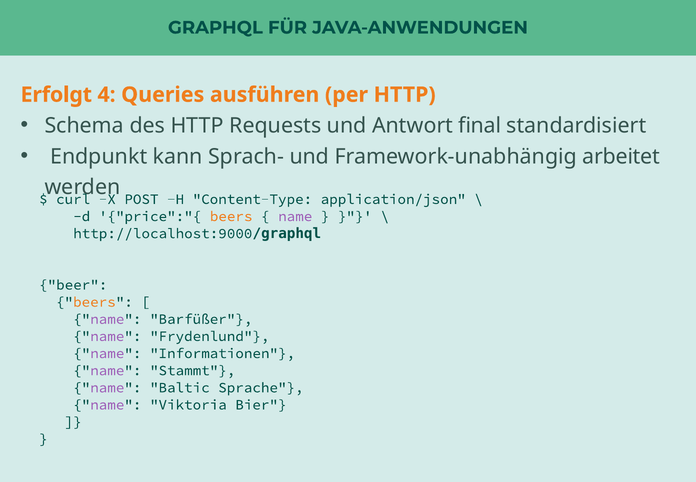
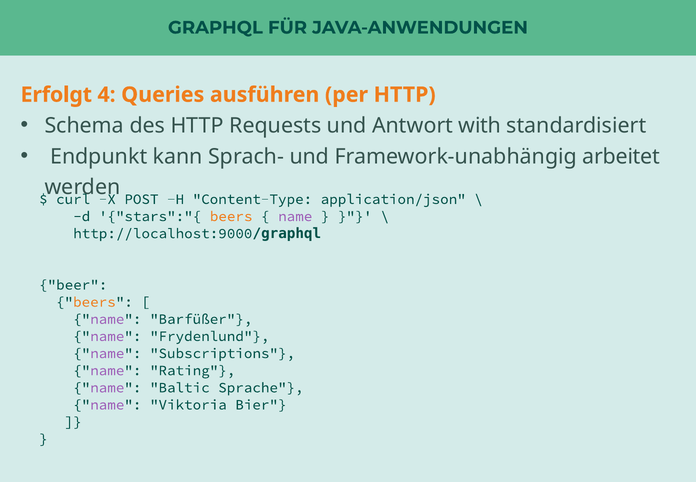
final: final -> with
price":"{: price":"{ -> stars":"{
Informationen: Informationen -> Subscriptions
Stammt: Stammt -> Rating
